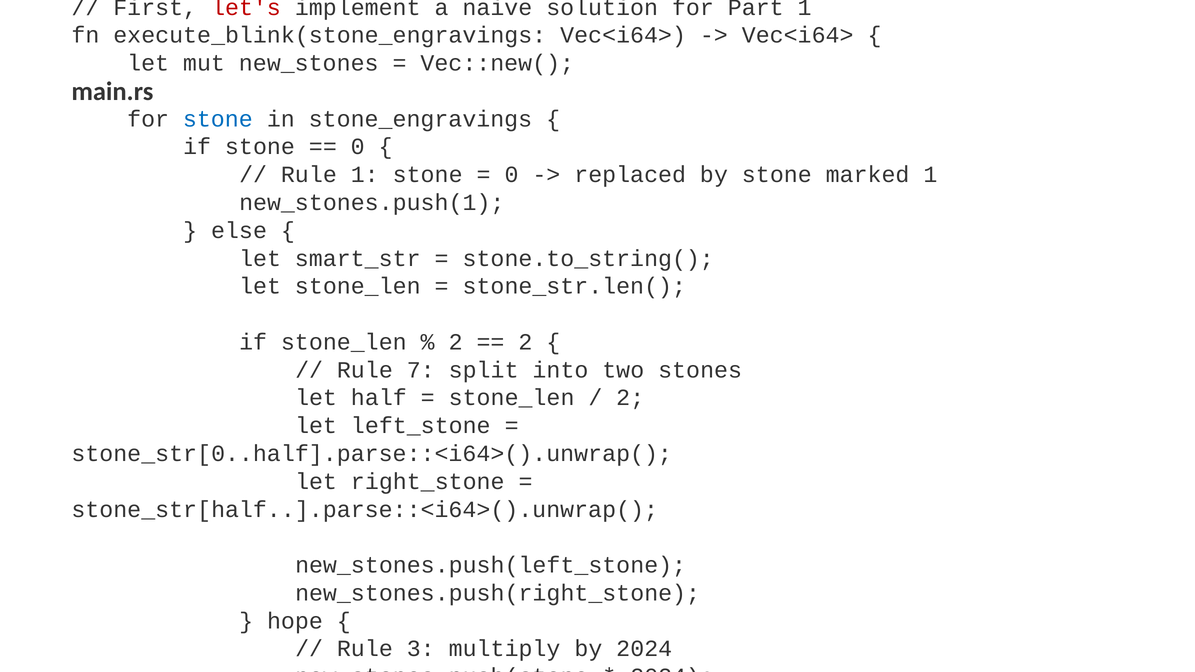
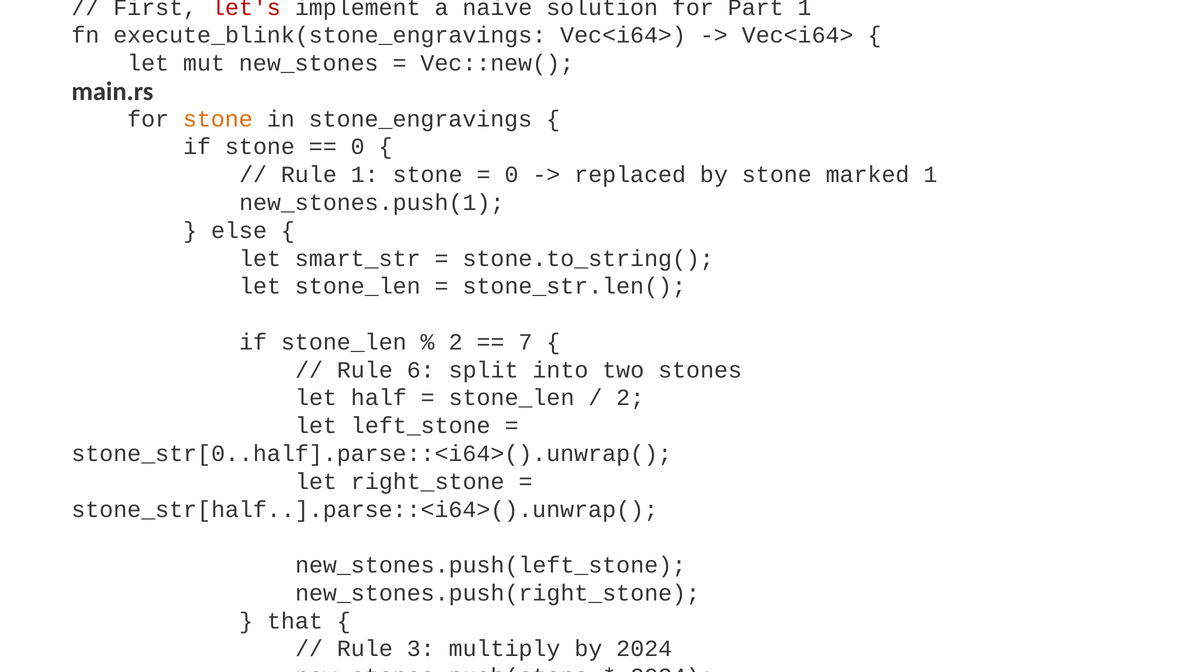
stone at (218, 119) colour: blue -> orange
2 at (525, 342): 2 -> 7
7: 7 -> 6
hope: hope -> that
